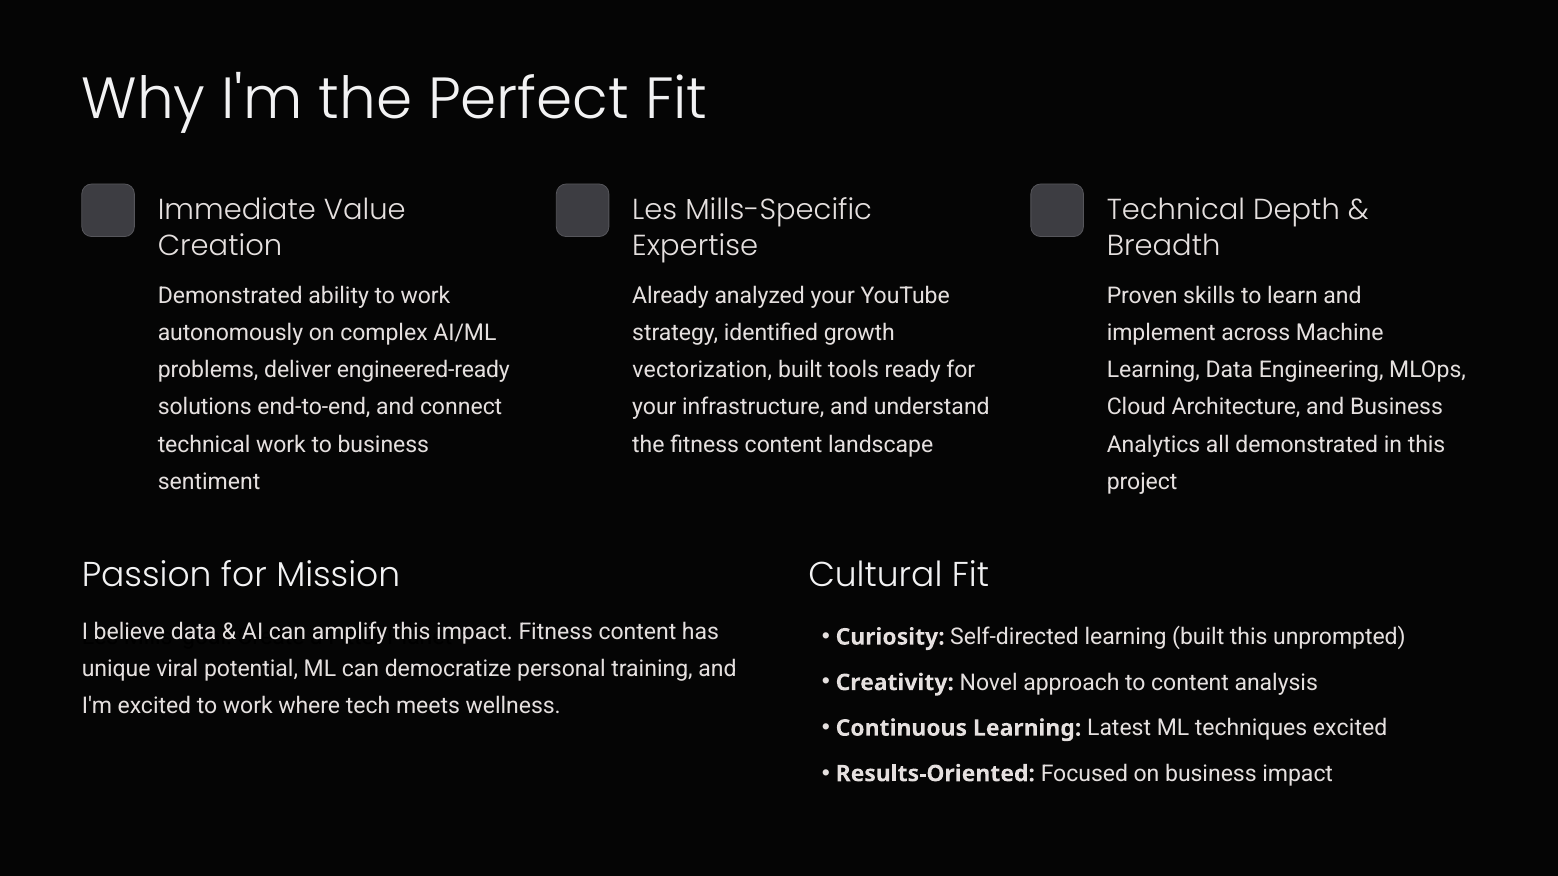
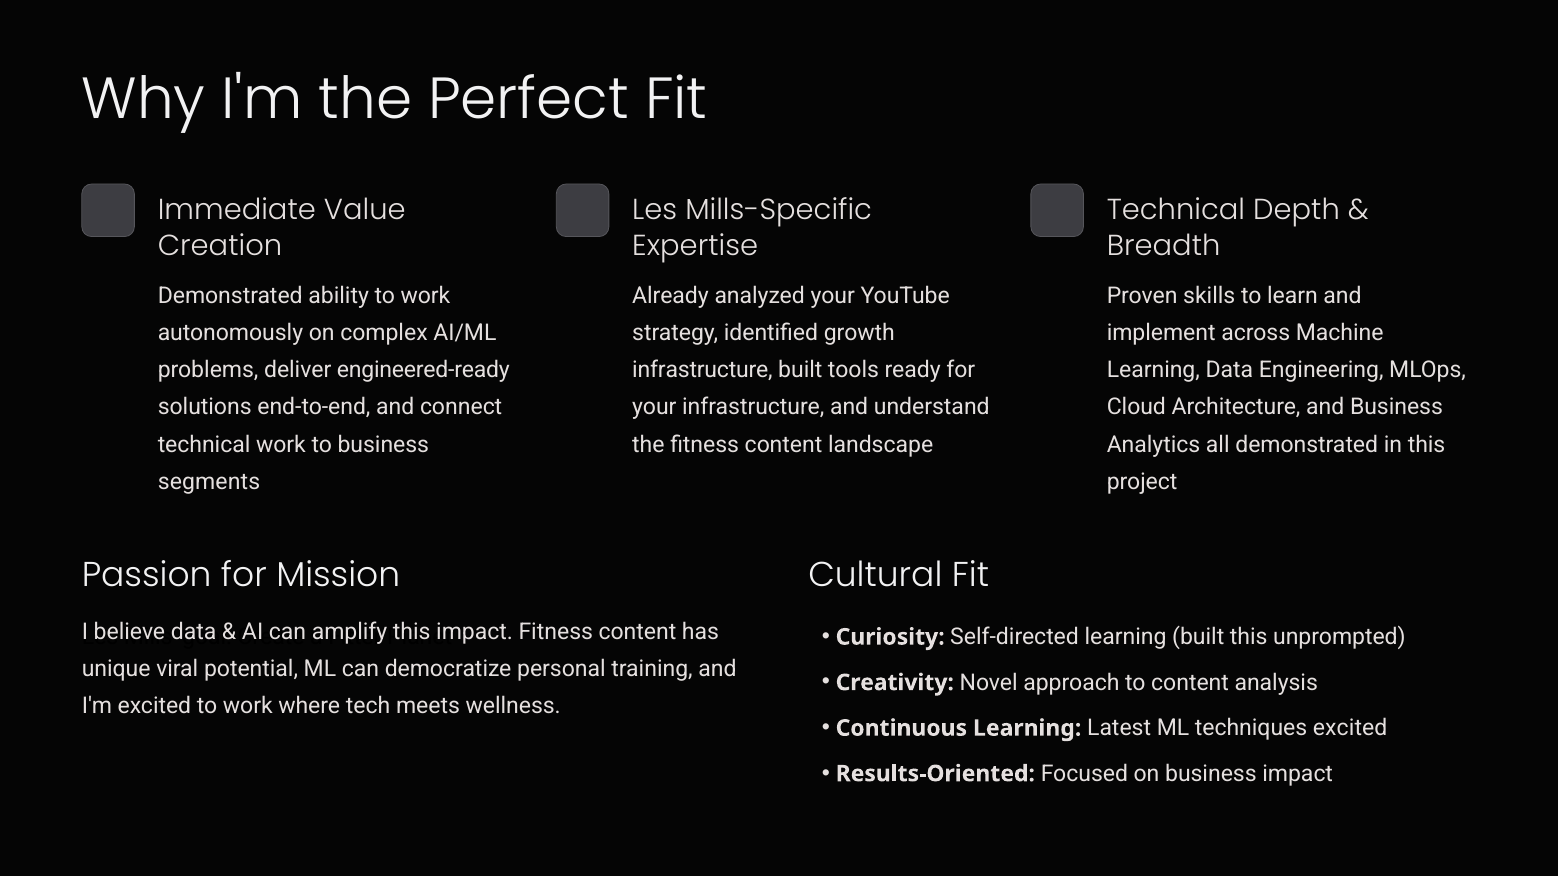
vectorization at (702, 370): vectorization -> infrastructure
sentiment: sentiment -> segments
